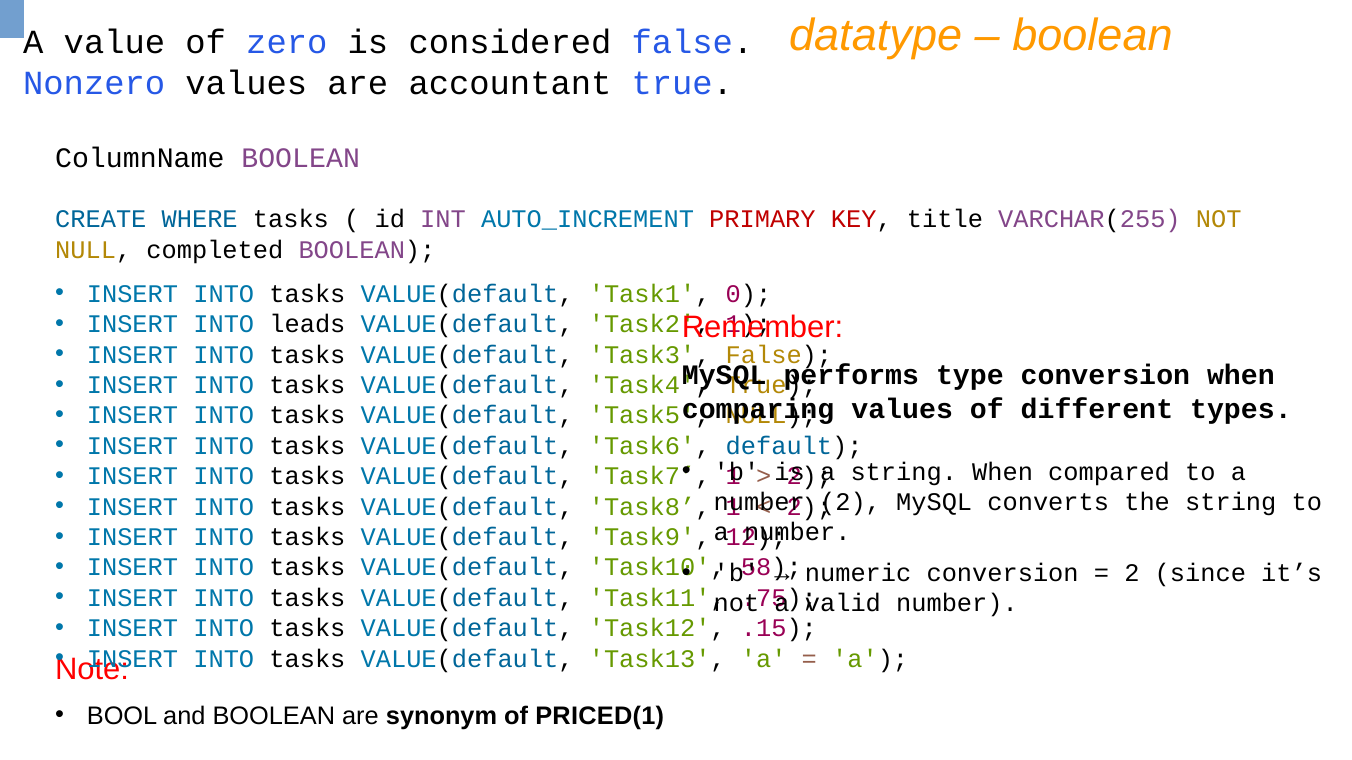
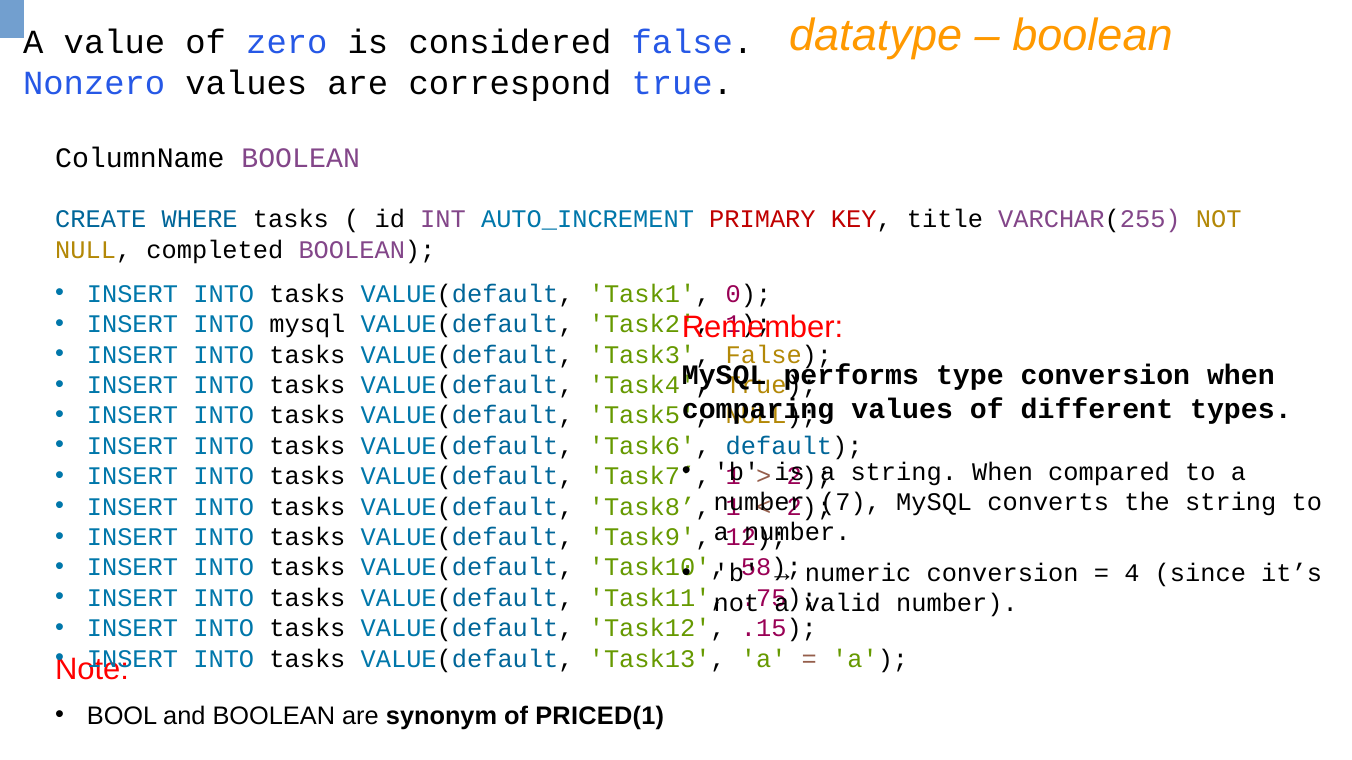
accountant: accountant -> correspond
INTO leads: leads -> mysql
2 at (851, 502): 2 -> 7
2 at (1132, 573): 2 -> 4
